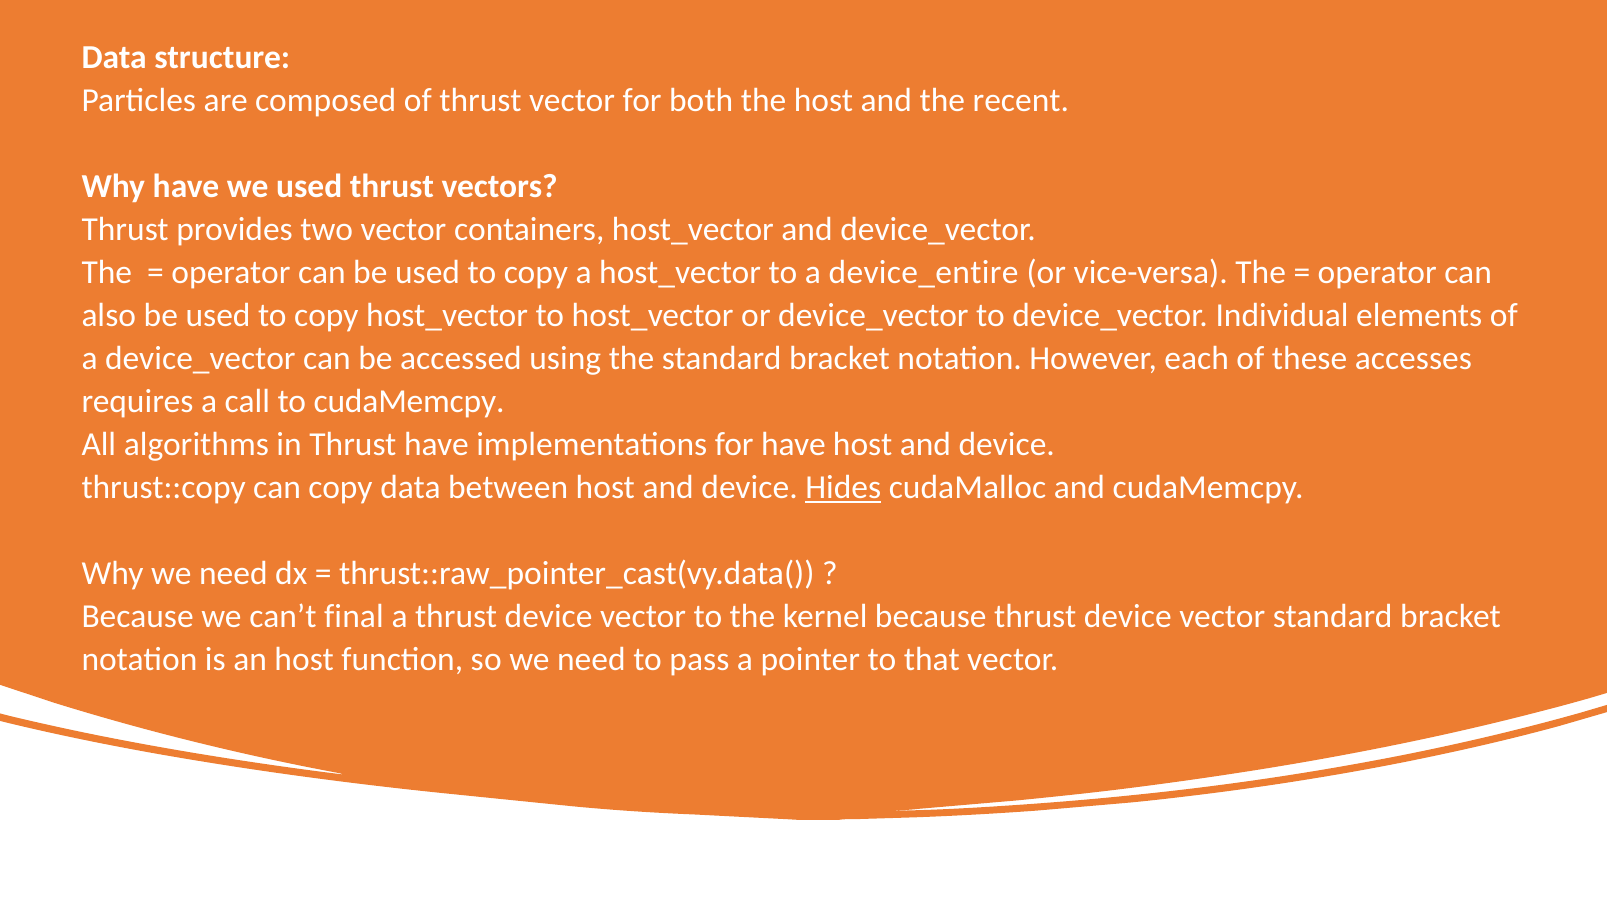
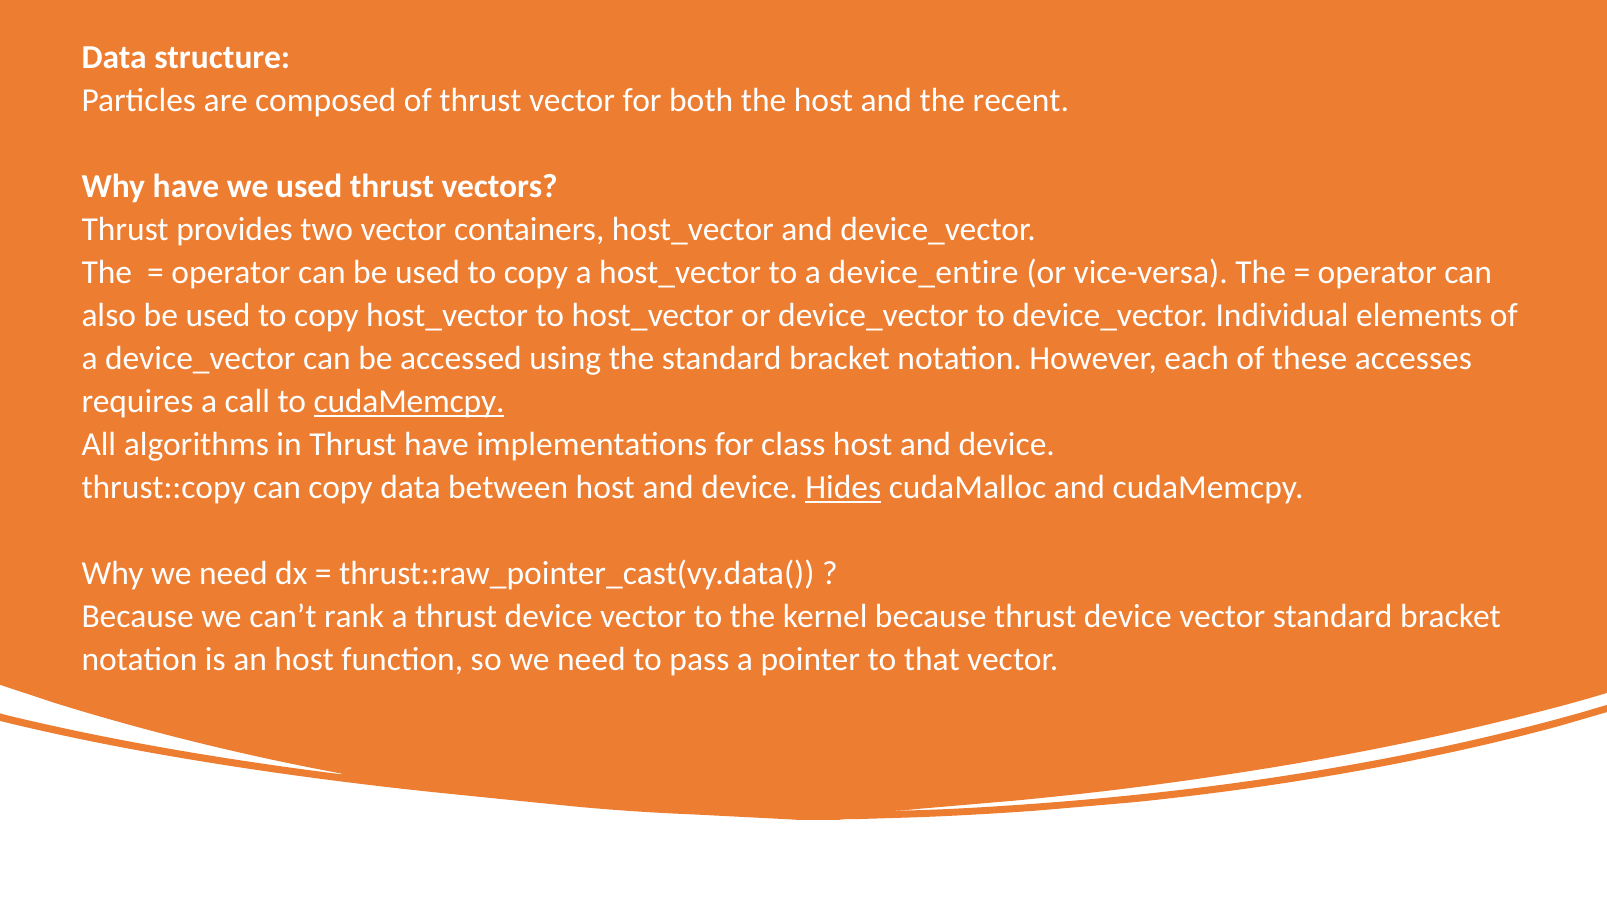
cudaMemcpy at (409, 401) underline: none -> present
for have: have -> class
final: final -> rank
